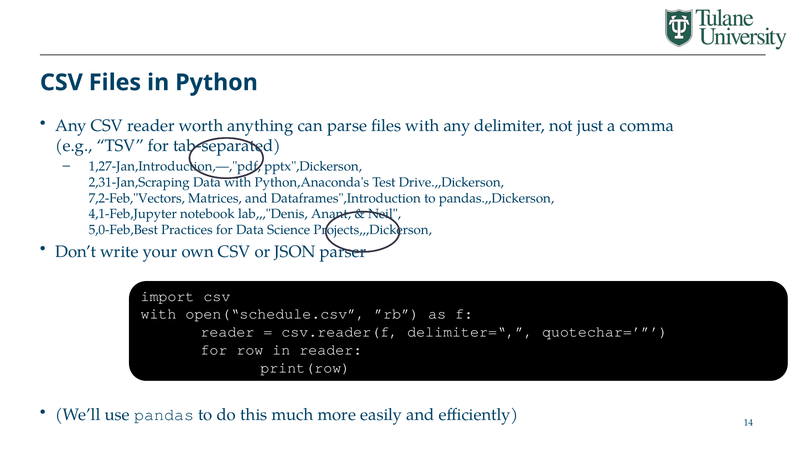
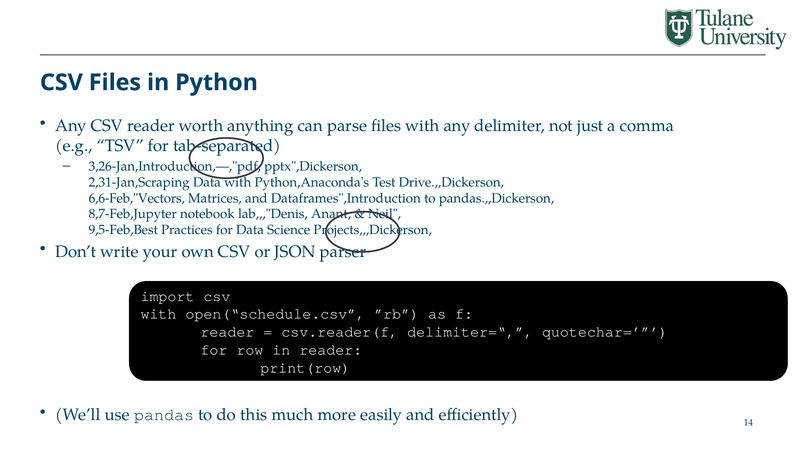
1,27-Jan,Introduction,—,"pdf: 1,27-Jan,Introduction,—,"pdf -> 3,26-Jan,Introduction,—,"pdf
7,2-Feb,"Vectors: 7,2-Feb,"Vectors -> 6,6-Feb,"Vectors
4,1-Feb,Jupyter: 4,1-Feb,Jupyter -> 8,7-Feb,Jupyter
5,0-Feb,Best: 5,0-Feb,Best -> 9,5-Feb,Best
